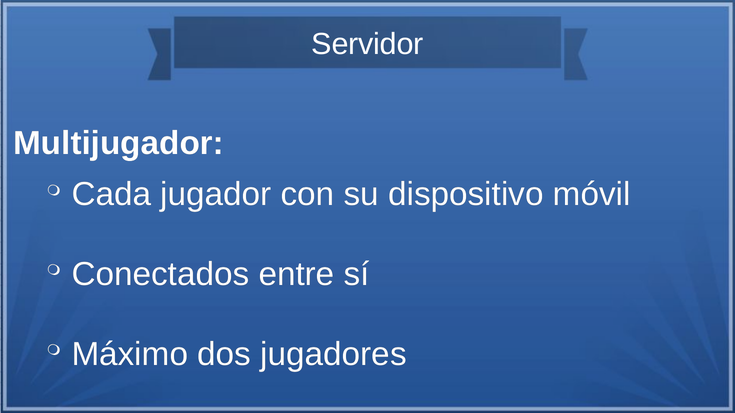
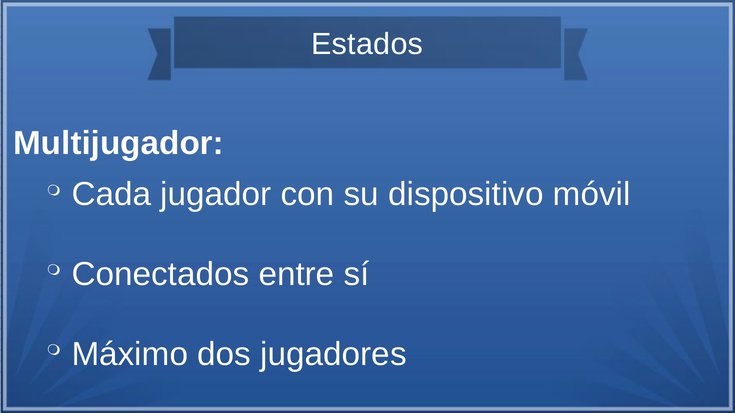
Servidor: Servidor -> Estados
